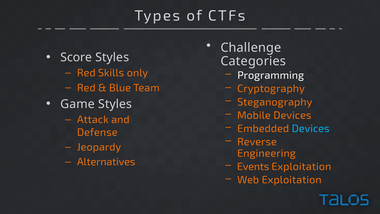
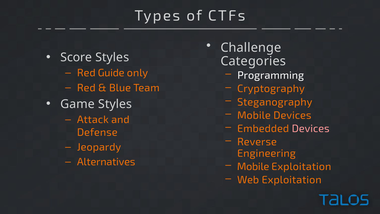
Skills: Skills -> Guide
Devices at (311, 128) colour: light blue -> pink
Events at (253, 166): Events -> Mobile
